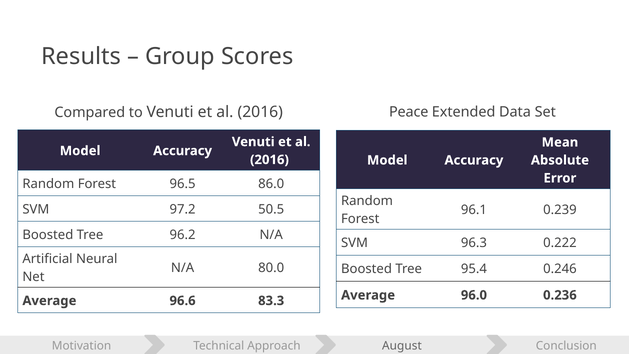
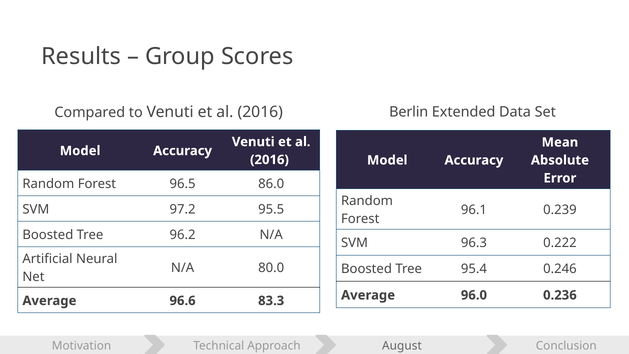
Peace: Peace -> Berlin
50.5: 50.5 -> 95.5
